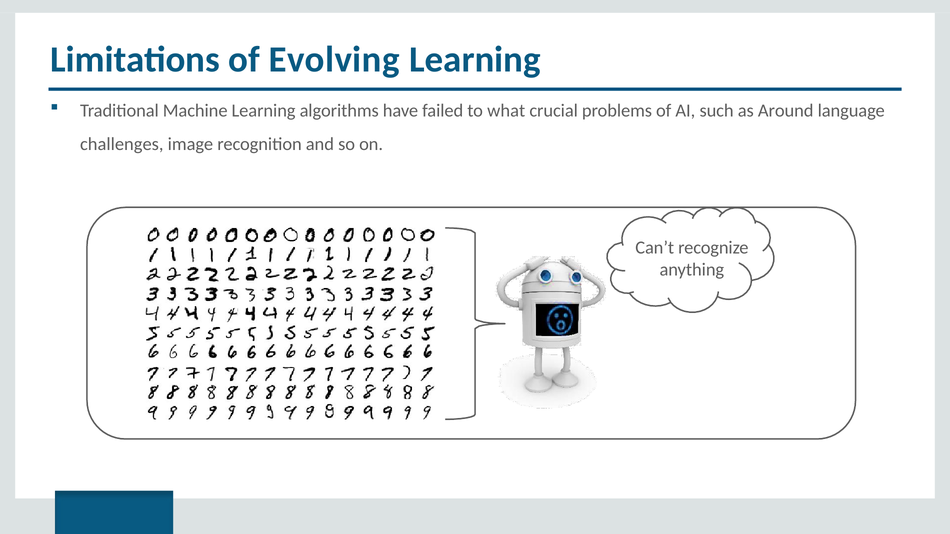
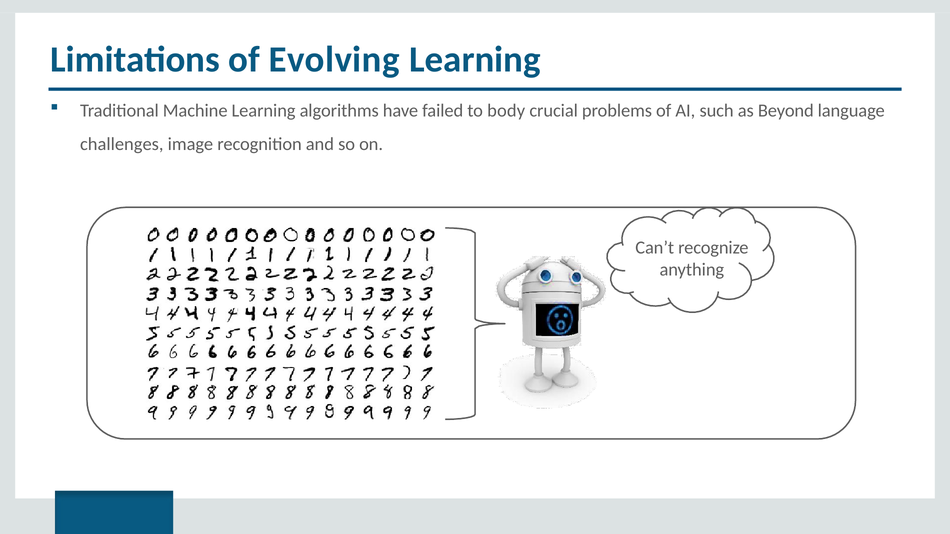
what: what -> body
Around: Around -> Beyond
